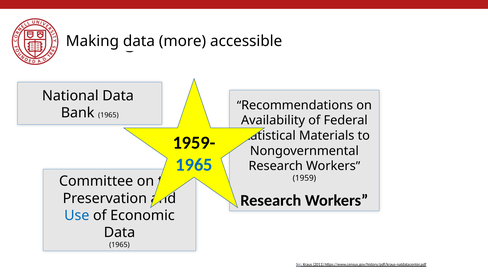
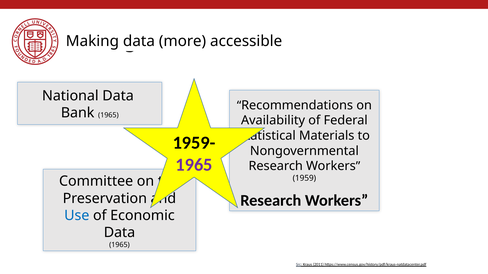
1965 at (194, 165) colour: blue -> purple
